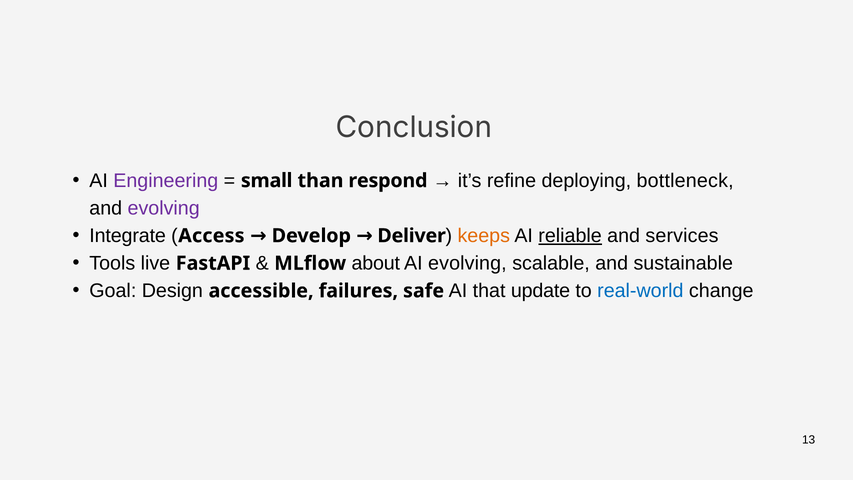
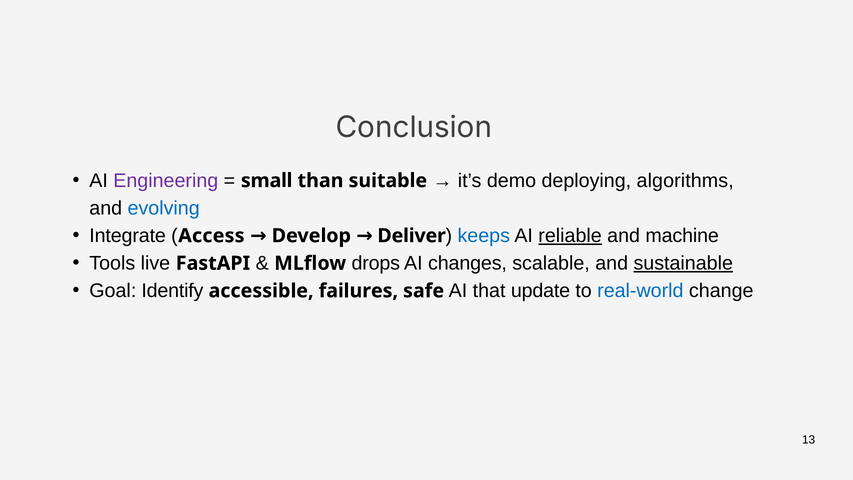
respond: respond -> suitable
refine: refine -> demo
bottleneck: bottleneck -> algorithms
evolving at (164, 208) colour: purple -> blue
keeps colour: orange -> blue
services: services -> machine
about: about -> drops
AI evolving: evolving -> changes
sustainable underline: none -> present
Design: Design -> Identify
